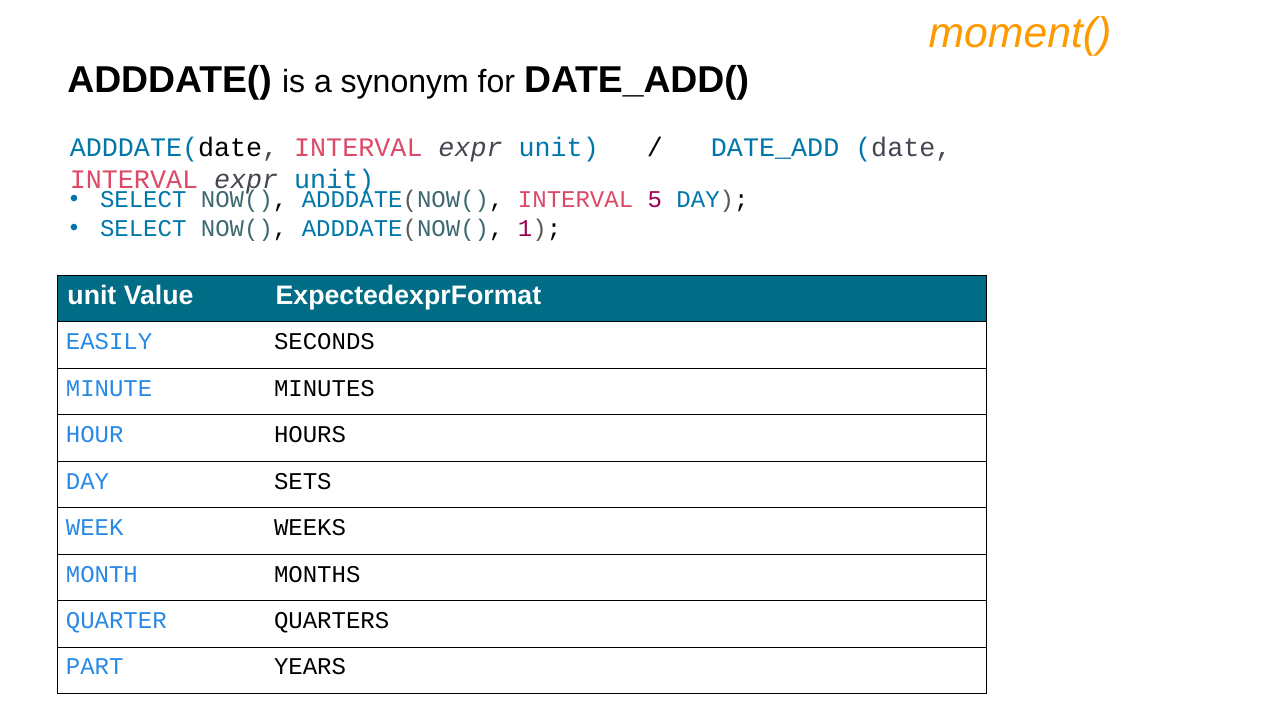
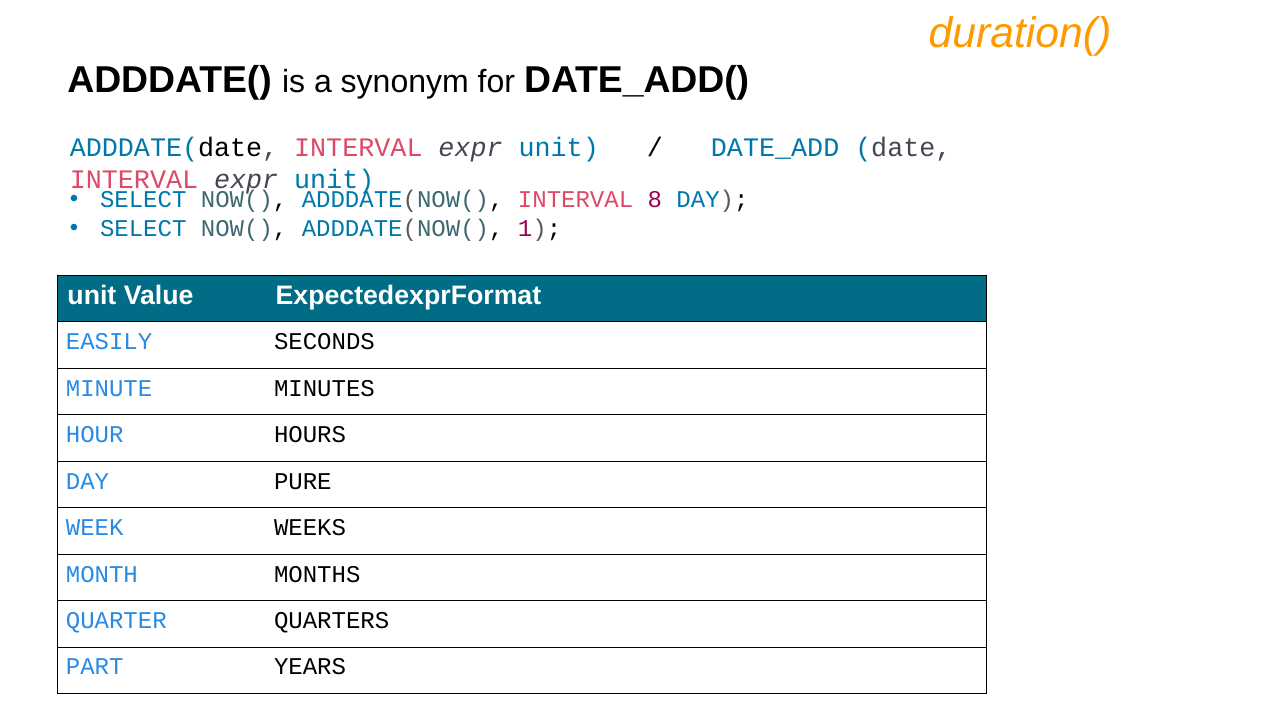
moment(: moment( -> duration(
5: 5 -> 8
SETS: SETS -> PURE
